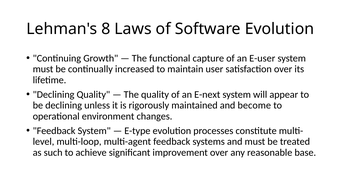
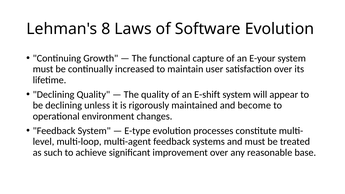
E-user: E-user -> E-your
E-next: E-next -> E-shift
